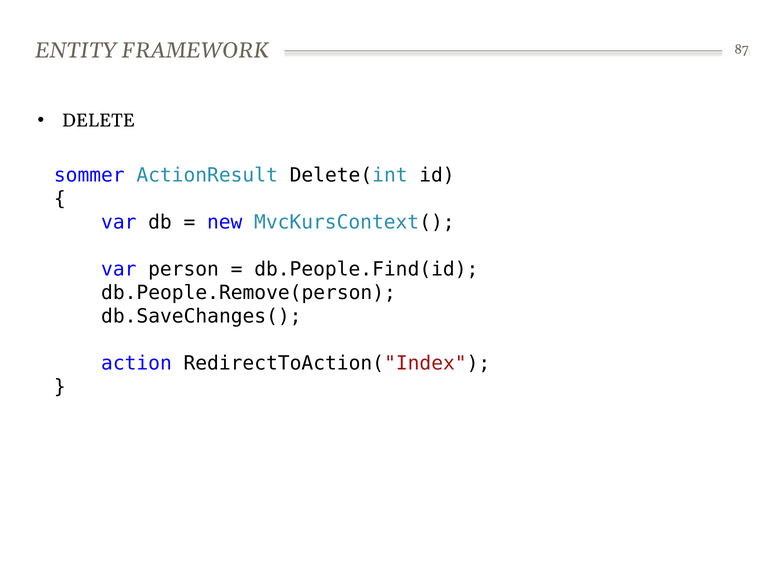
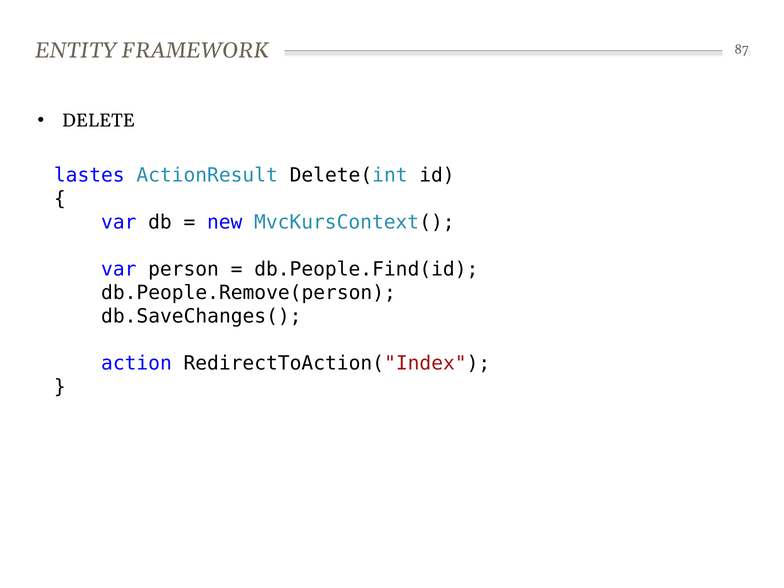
sommer: sommer -> lastes
